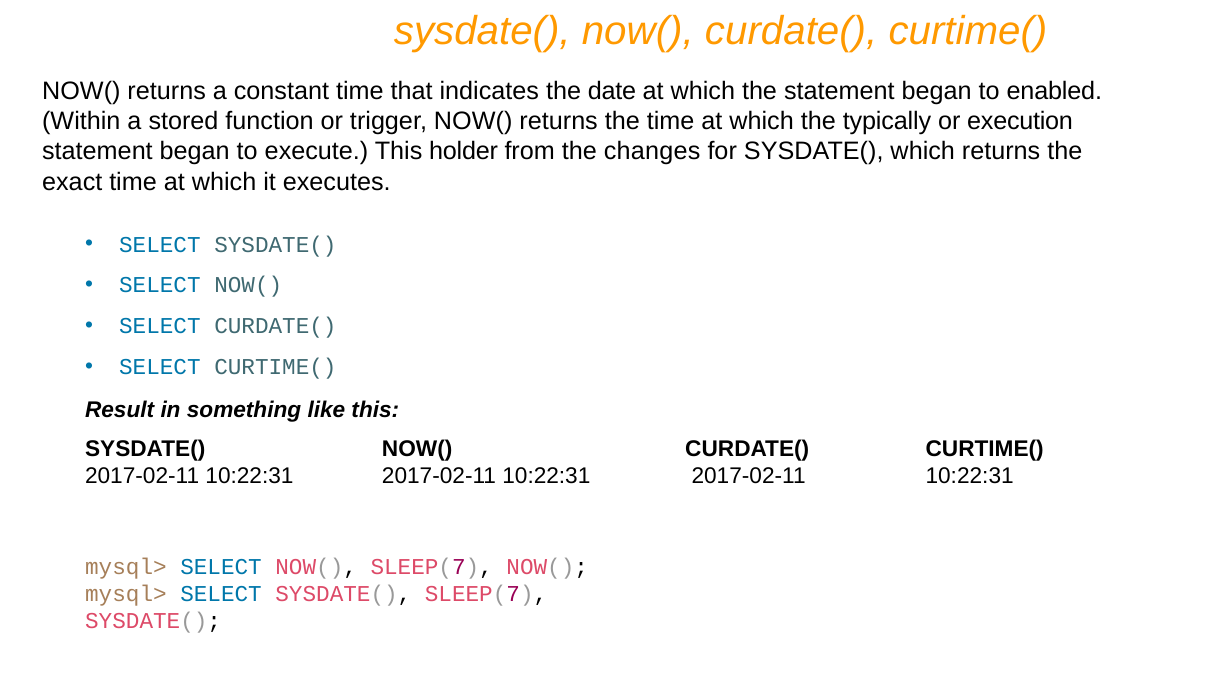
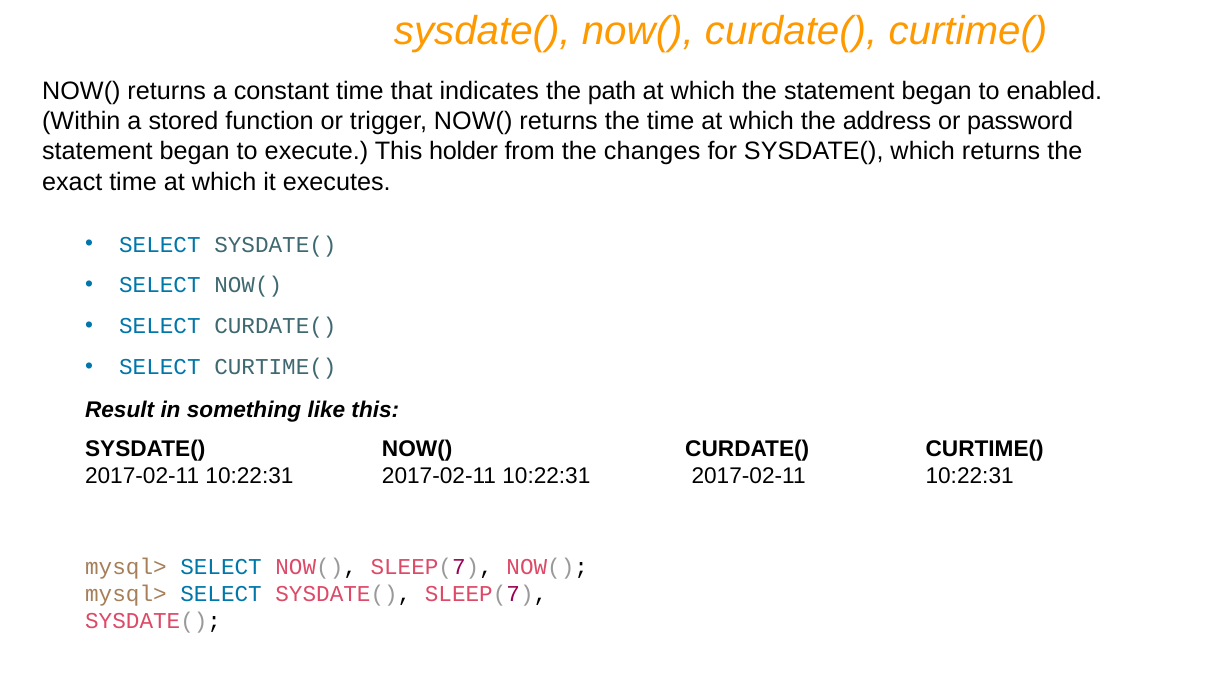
date: date -> path
typically: typically -> address
execution: execution -> password
